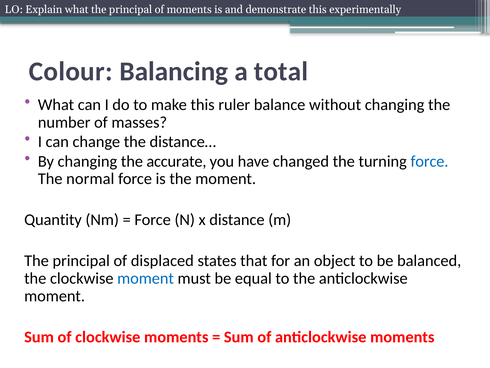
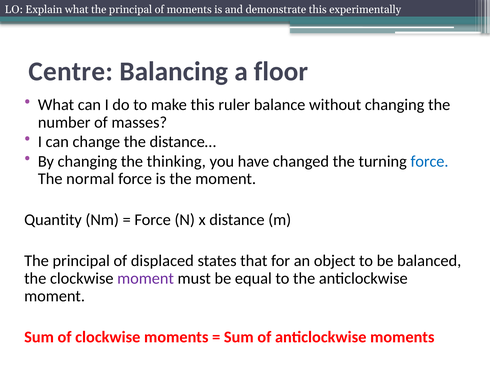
Colour: Colour -> Centre
total: total -> floor
accurate: accurate -> thinking
moment at (146, 278) colour: blue -> purple
